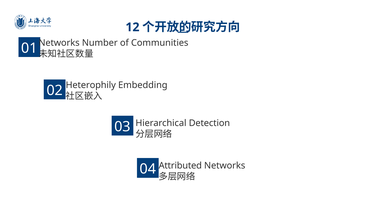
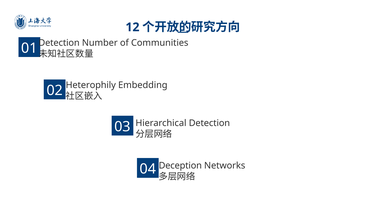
01 Networks: Networks -> Detection
Attributed: Attributed -> Deception
